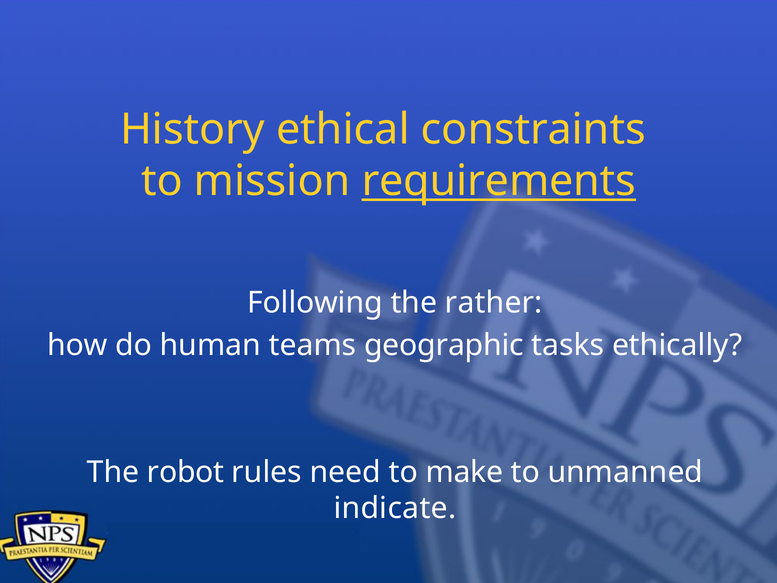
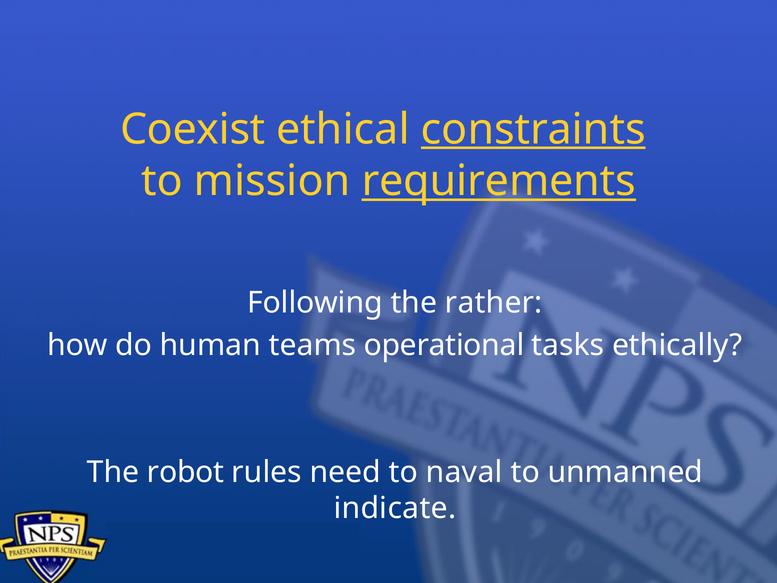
History: History -> Coexist
constraints underline: none -> present
geographic: geographic -> operational
make: make -> naval
